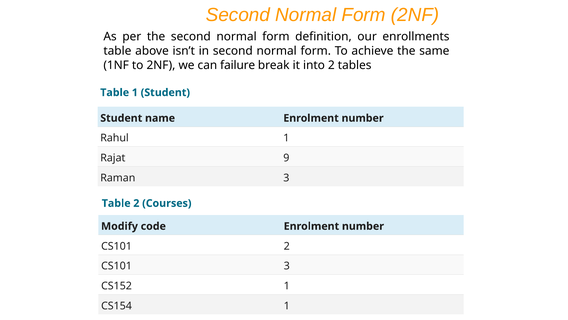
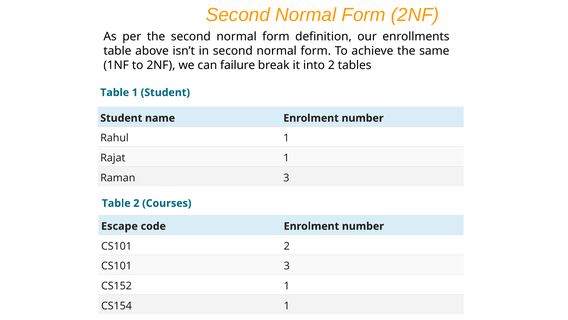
Rajat 9: 9 -> 1
Modify: Modify -> Escape
